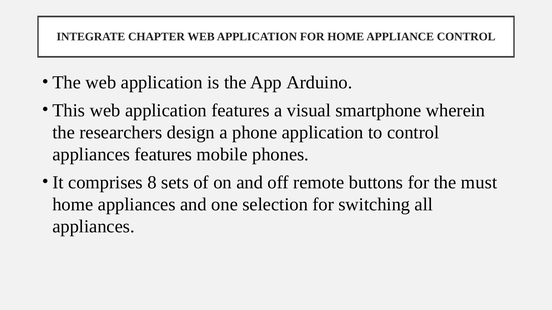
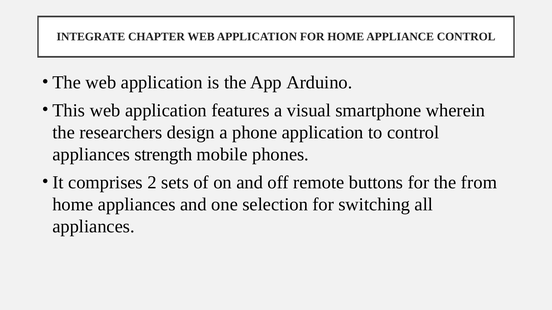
appliances features: features -> strength
8: 8 -> 2
must: must -> from
